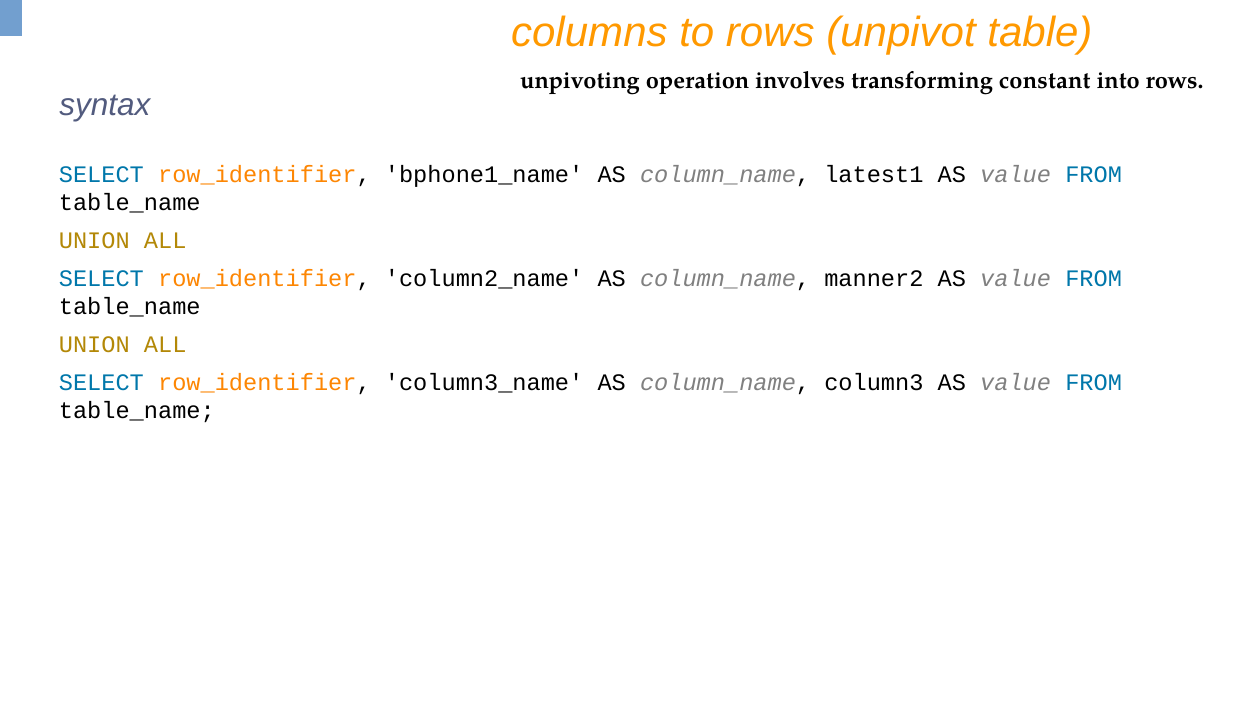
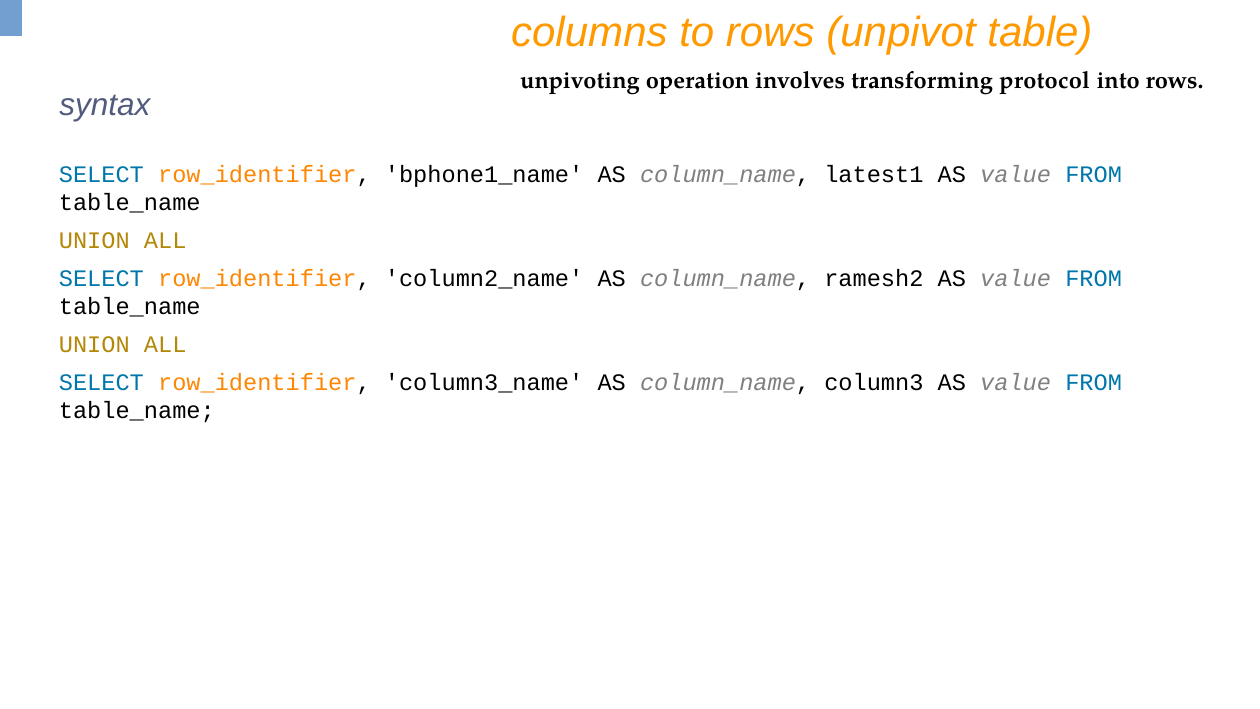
constant: constant -> protocol
manner2: manner2 -> ramesh2
